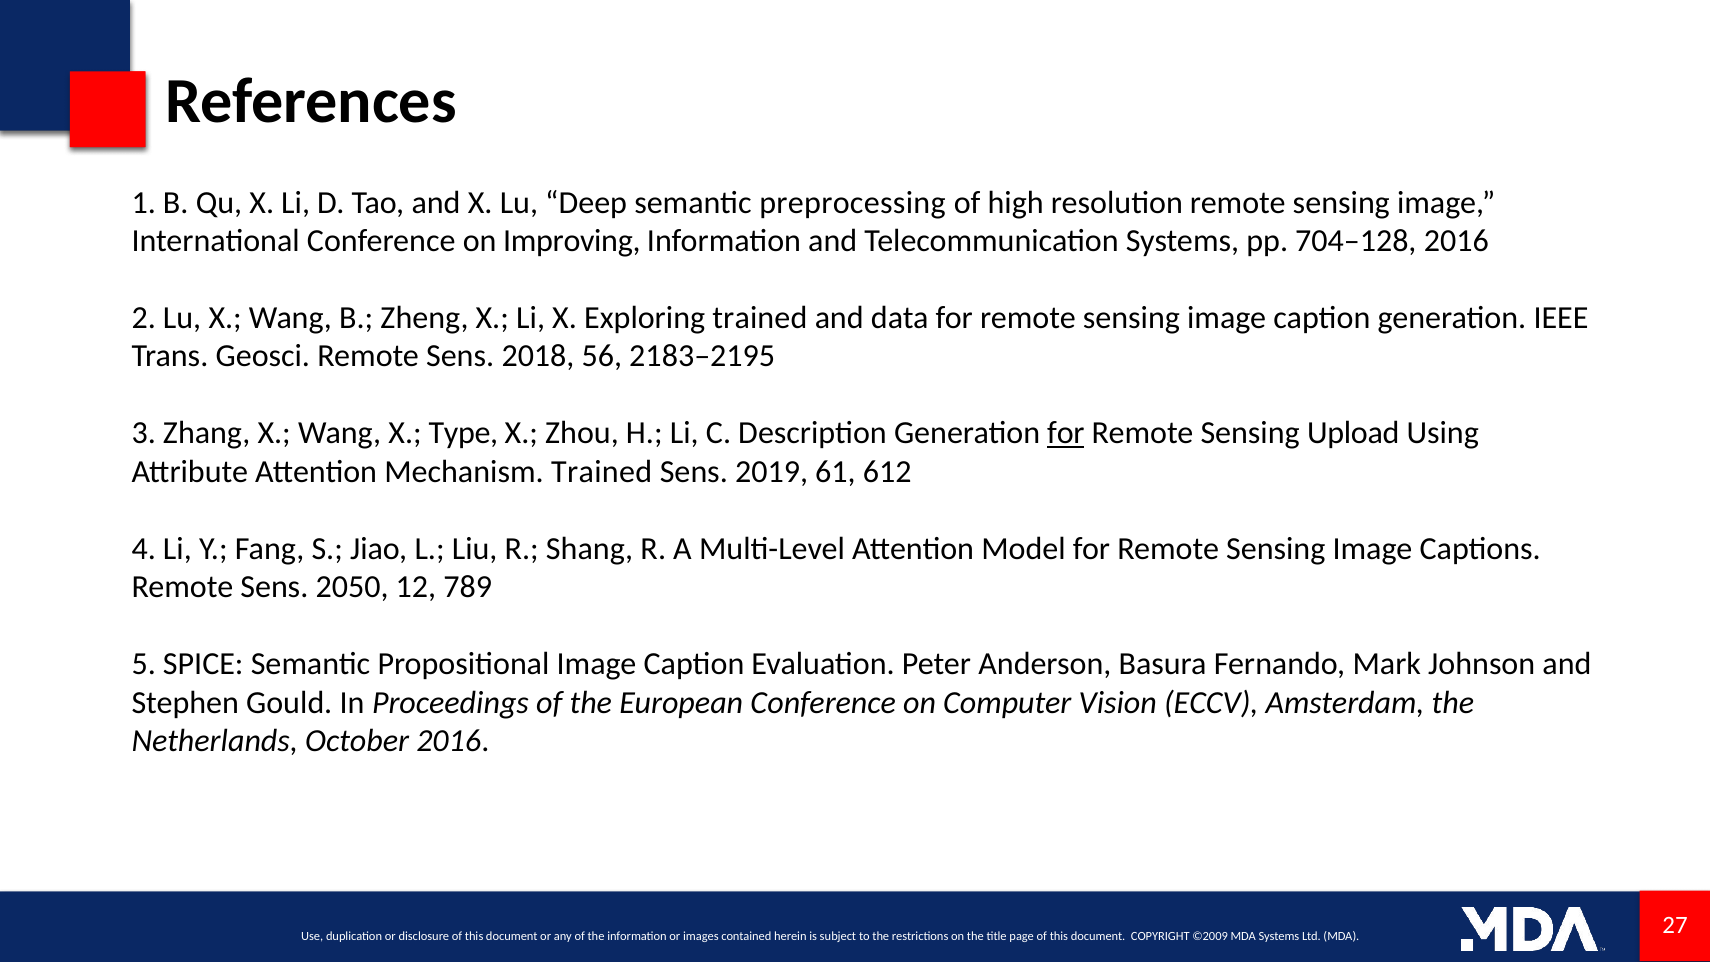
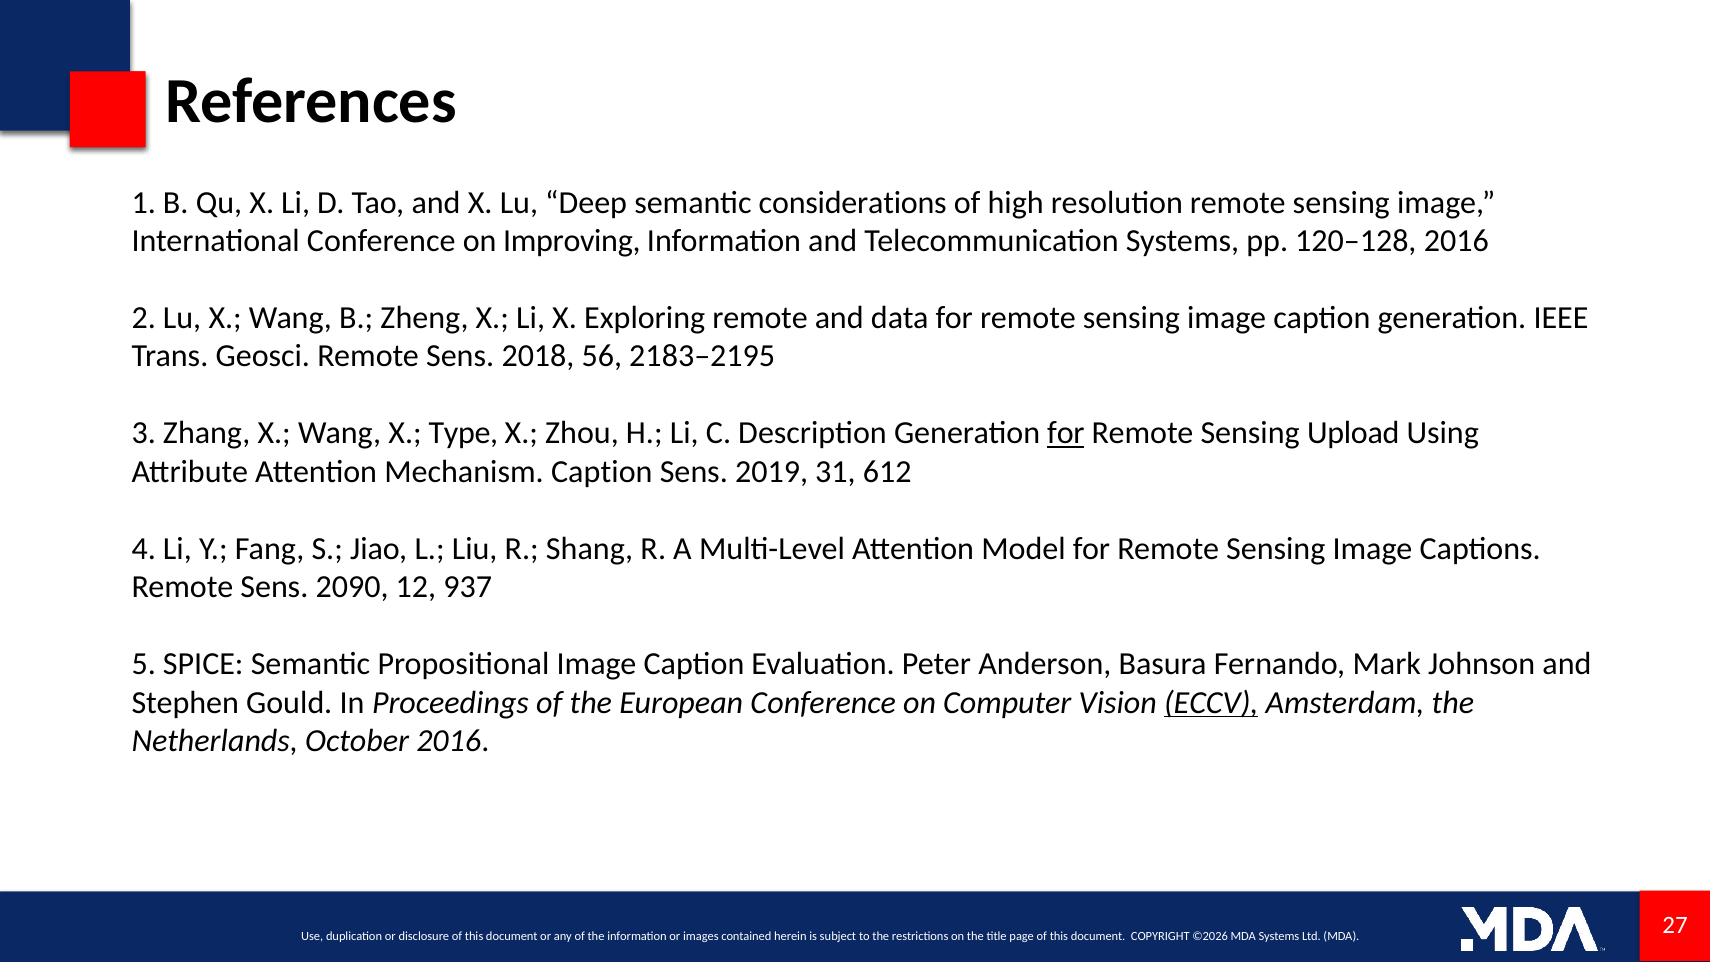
preprocessing: preprocessing -> considerations
704–128: 704–128 -> 120–128
Exploring trained: trained -> remote
Mechanism Trained: Trained -> Caption
61: 61 -> 31
2050: 2050 -> 2090
789: 789 -> 937
ECCV underline: none -> present
©2009: ©2009 -> ©2026
